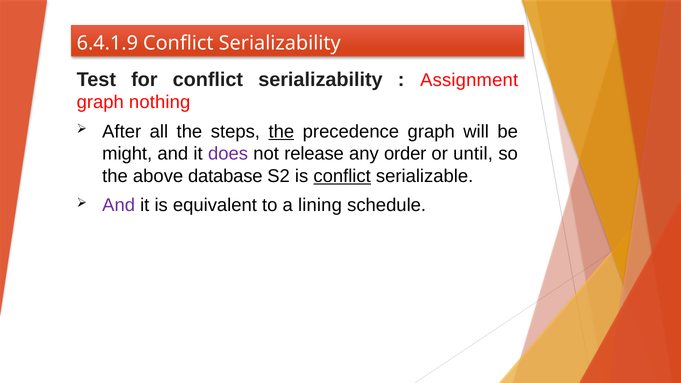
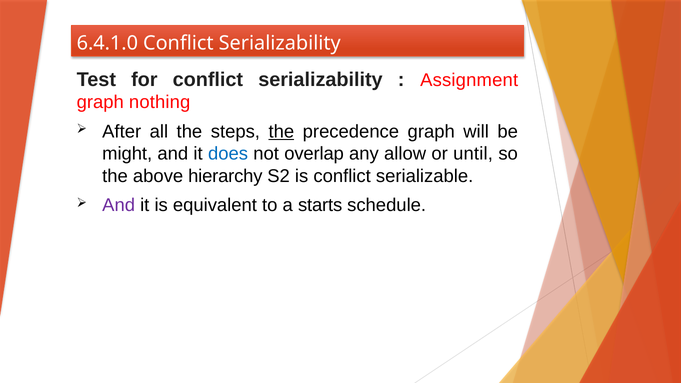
6.4.1.9: 6.4.1.9 -> 6.4.1.0
does colour: purple -> blue
release: release -> overlap
order: order -> allow
database: database -> hierarchy
conflict at (342, 176) underline: present -> none
lining: lining -> starts
